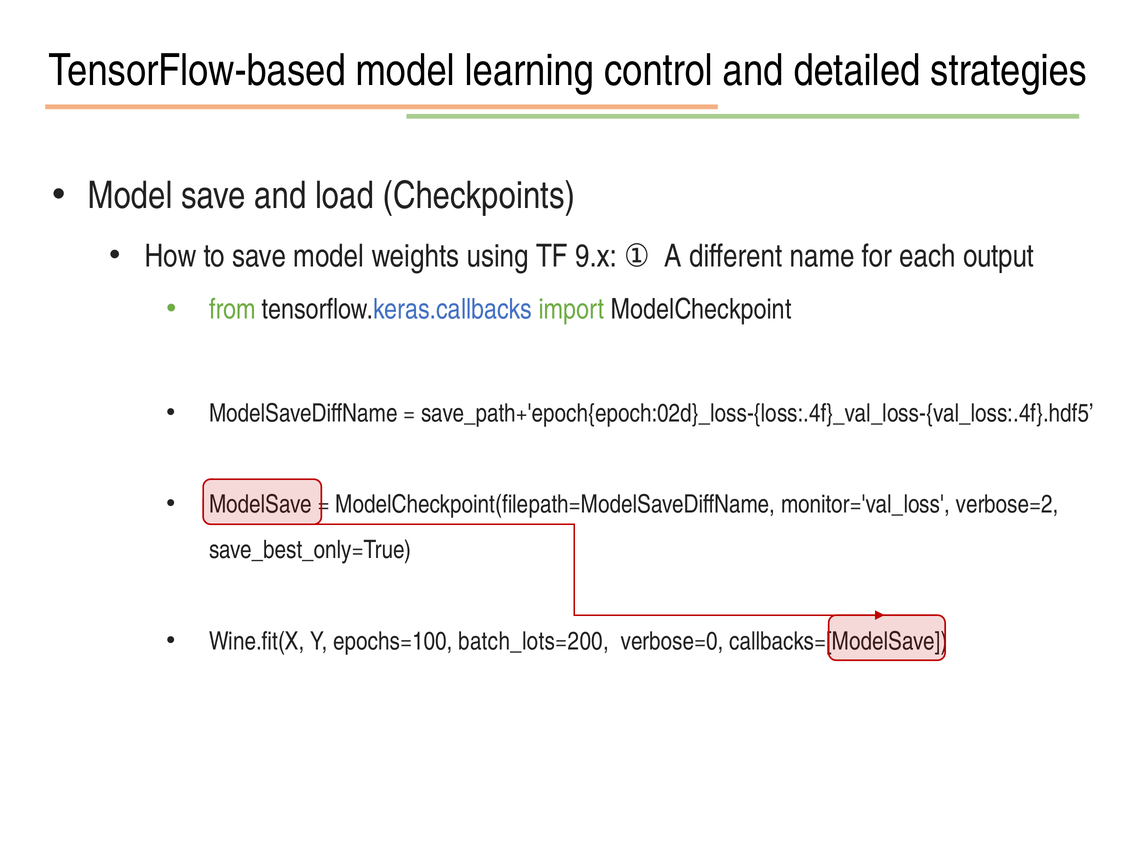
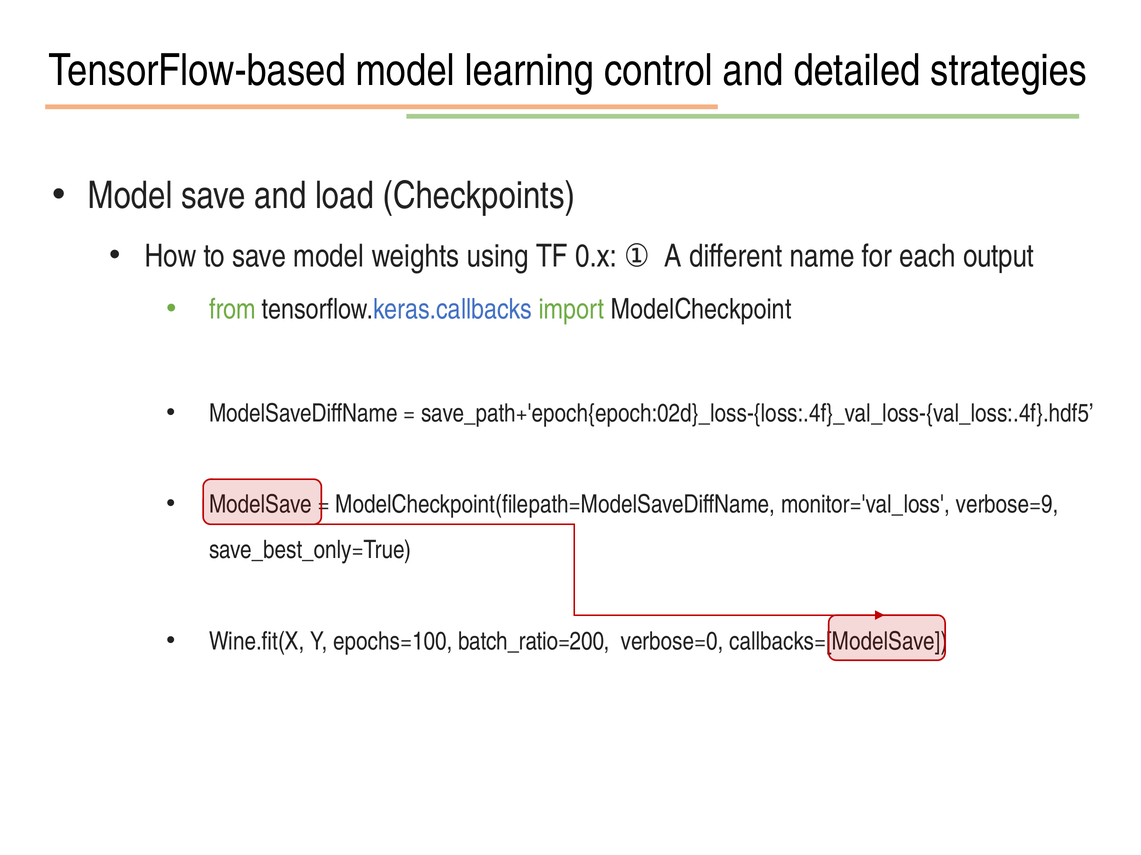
9.x: 9.x -> 0.x
verbose=2: verbose=2 -> verbose=9
batch_lots=200: batch_lots=200 -> batch_ratio=200
